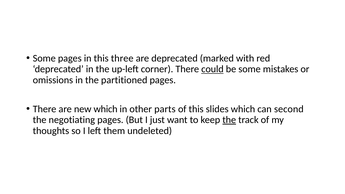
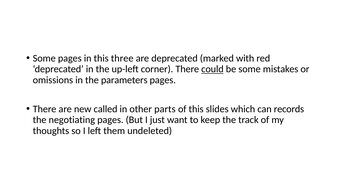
partitioned: partitioned -> parameters
new which: which -> called
second: second -> records
the at (229, 120) underline: present -> none
